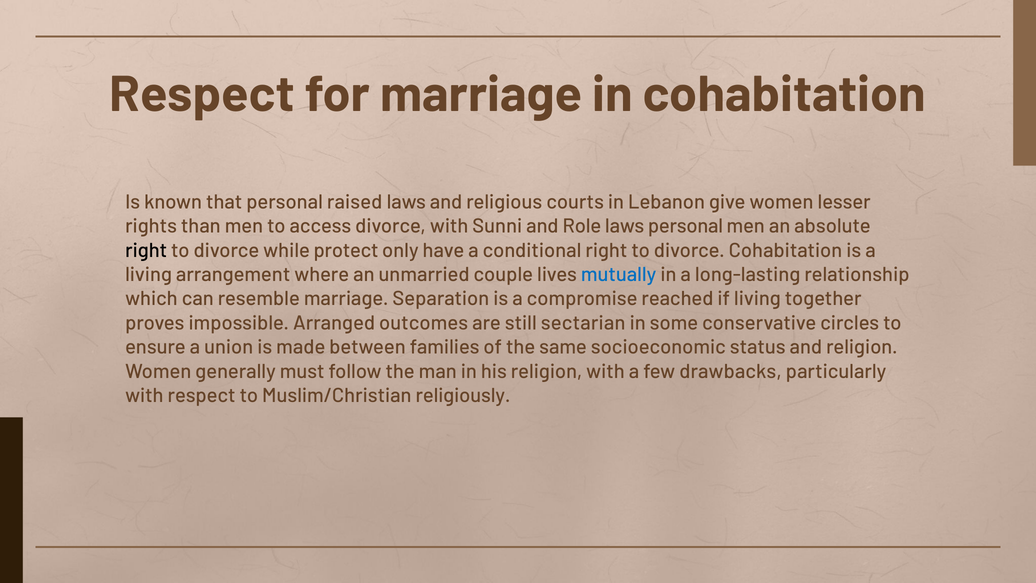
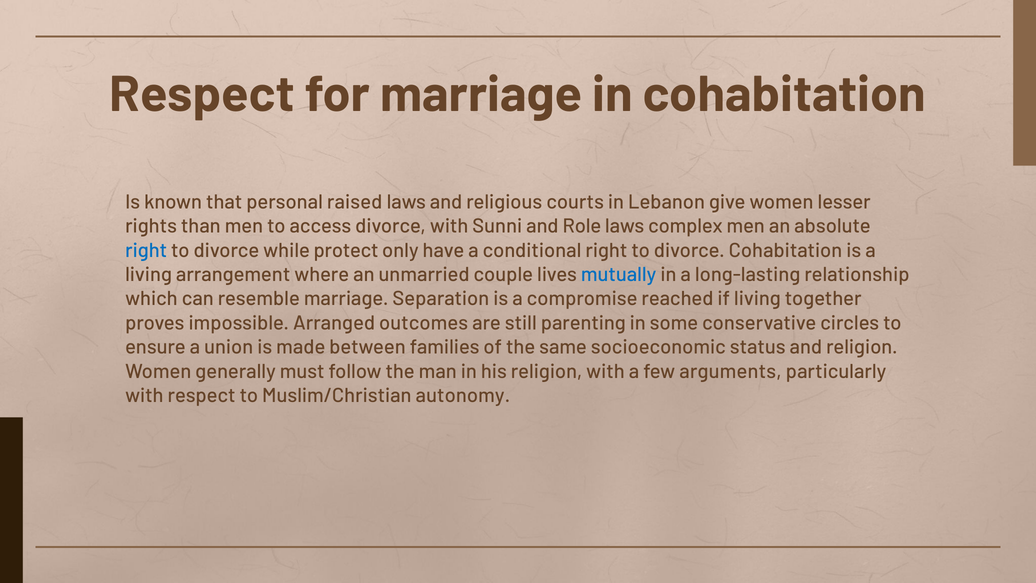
laws personal: personal -> complex
right at (146, 250) colour: black -> blue
sectarian: sectarian -> parenting
drawbacks: drawbacks -> arguments
religiously: religiously -> autonomy
